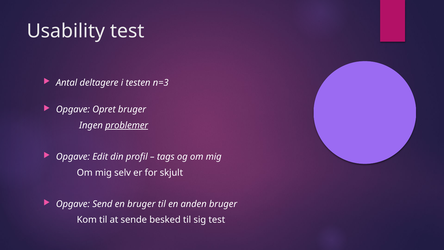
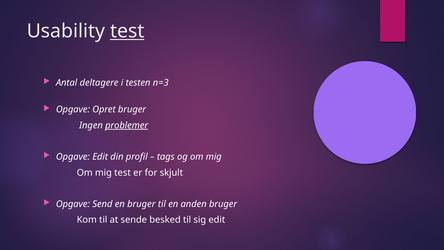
test at (127, 31) underline: none -> present
mig selv: selv -> test
sig test: test -> edit
